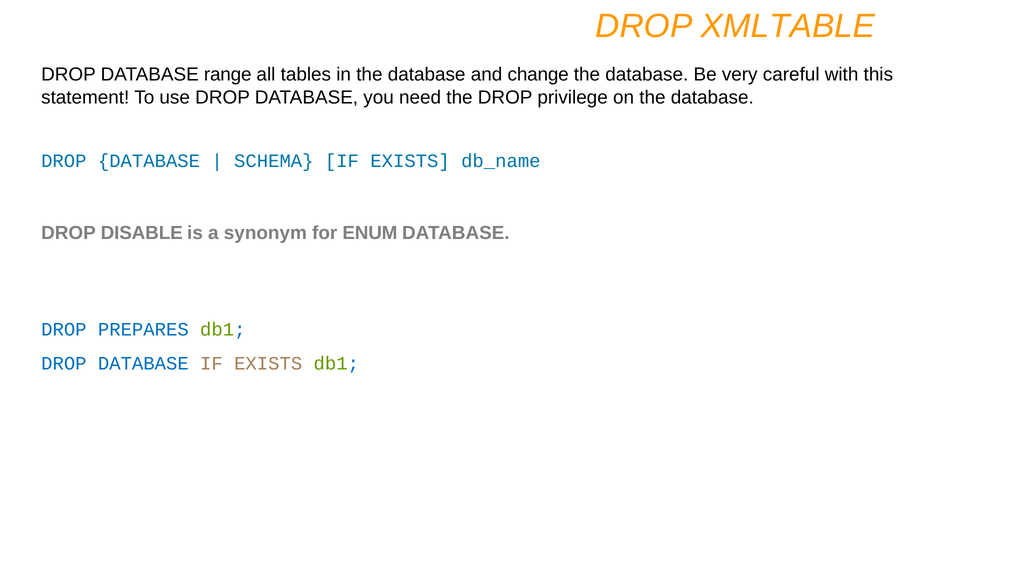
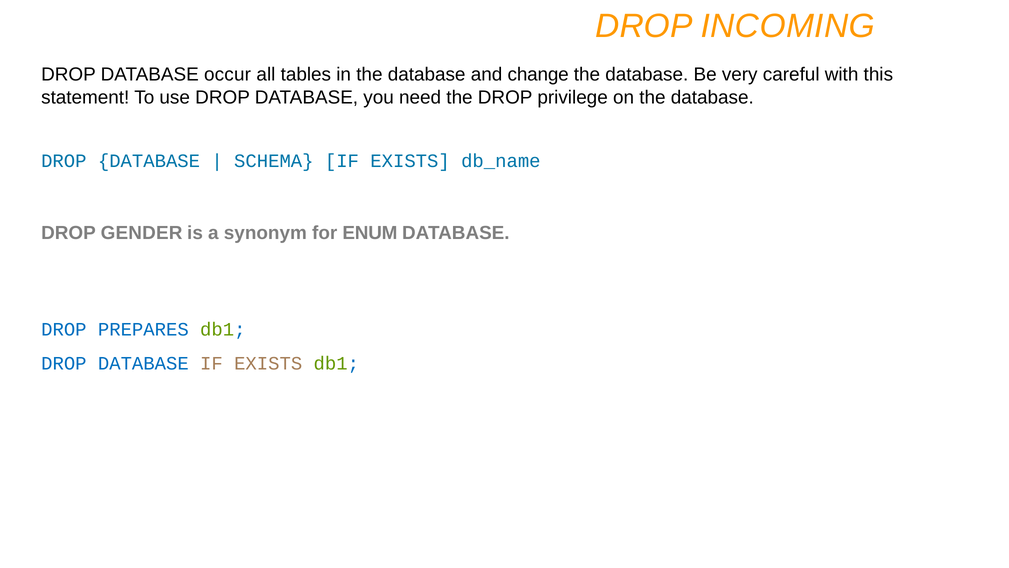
XMLTABLE: XMLTABLE -> INCOMING
range: range -> occur
DISABLE: DISABLE -> GENDER
